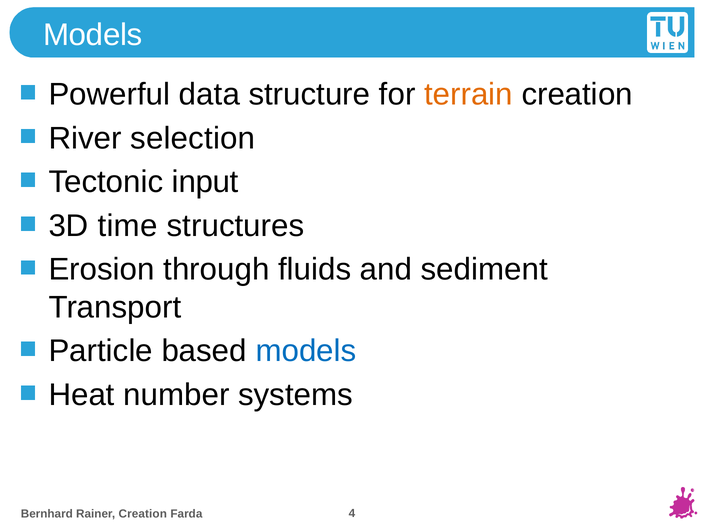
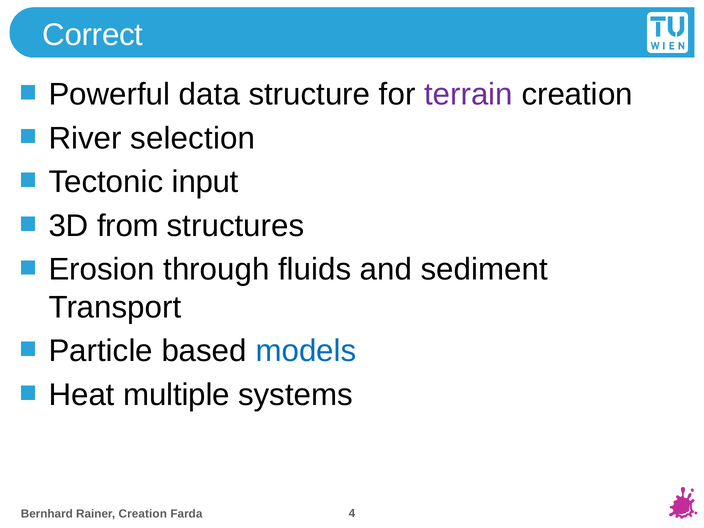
Models at (93, 35): Models -> Correct
terrain colour: orange -> purple
time: time -> from
number: number -> multiple
